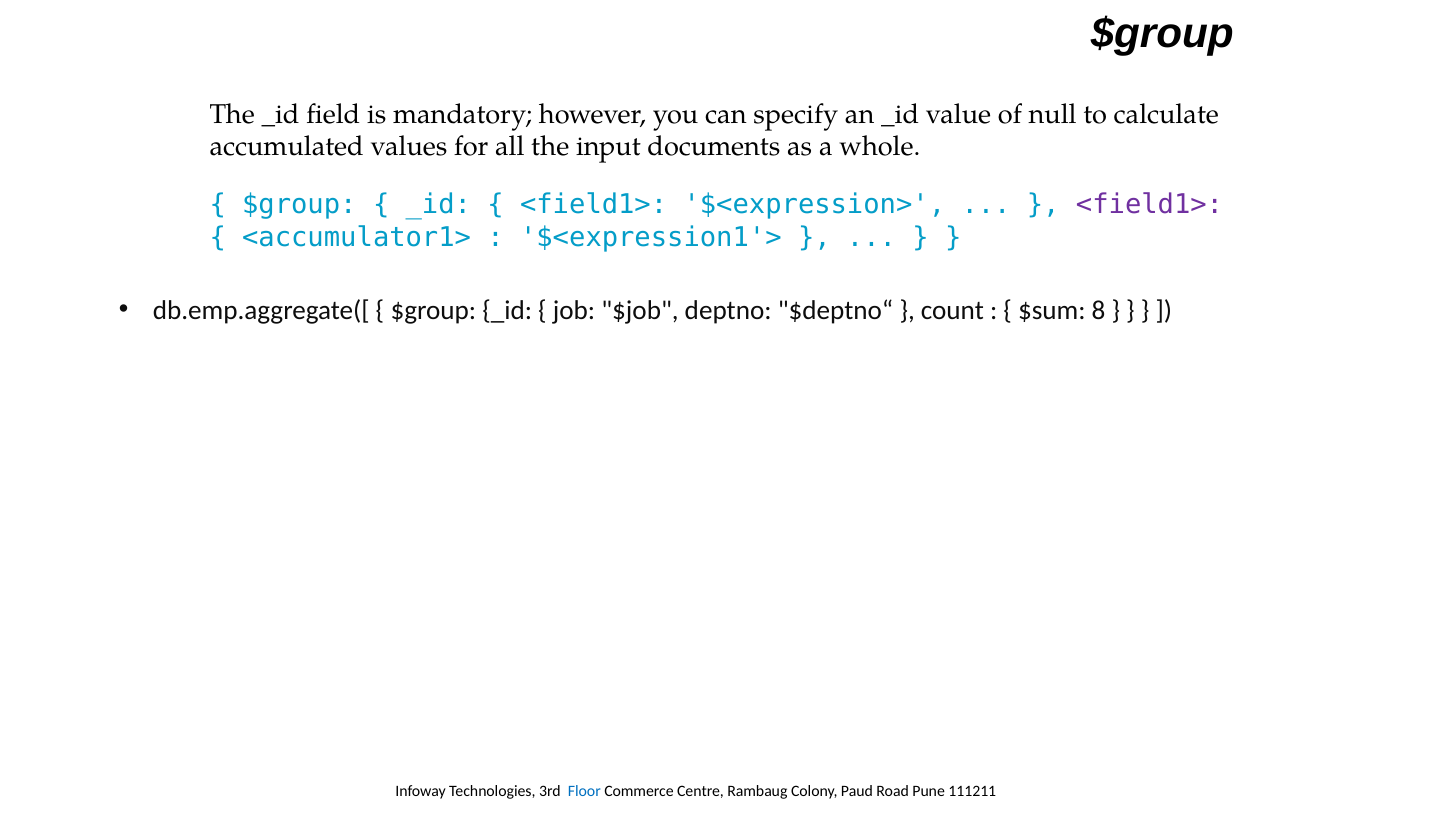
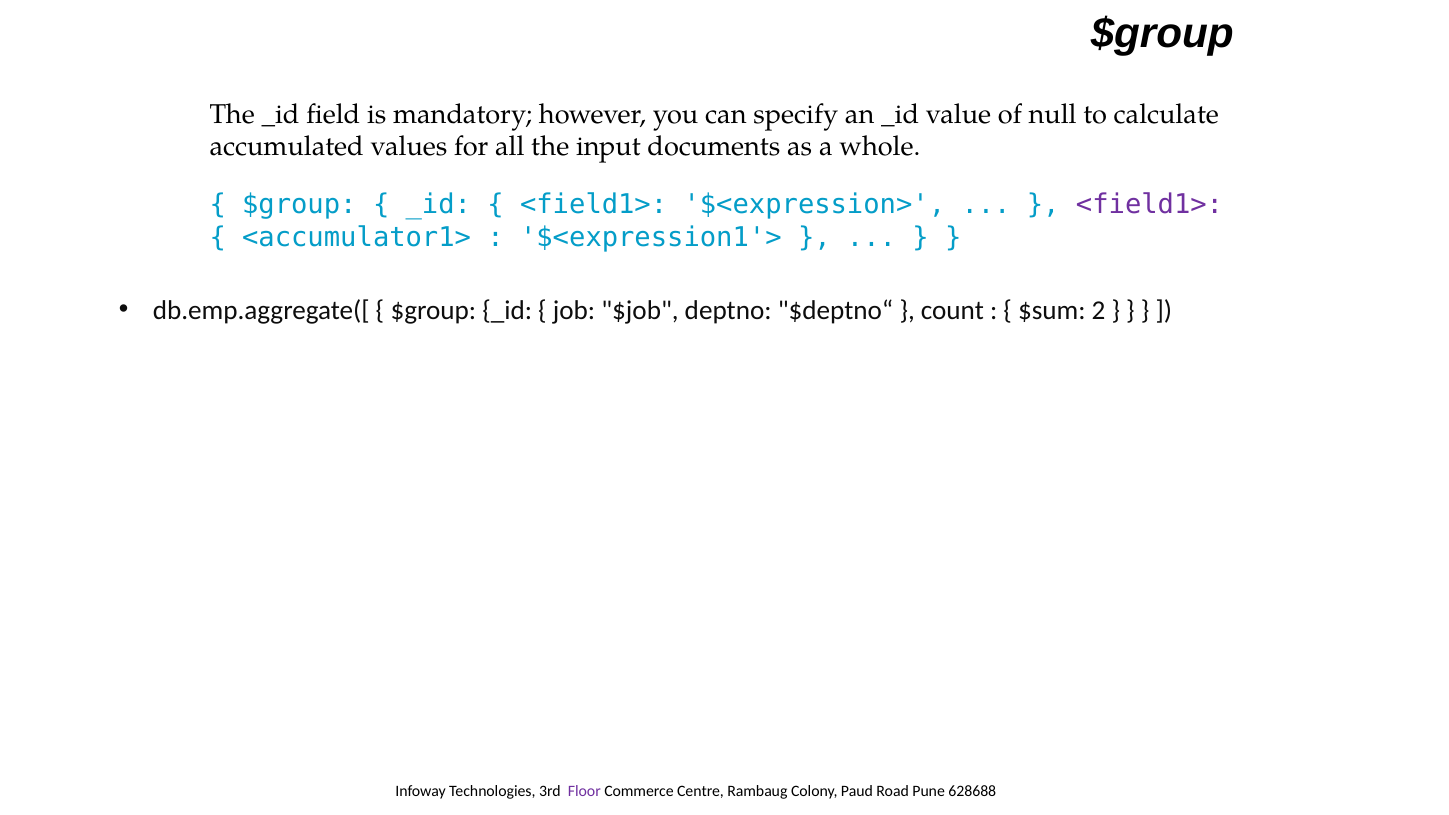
8: 8 -> 2
Floor colour: blue -> purple
111211: 111211 -> 628688
